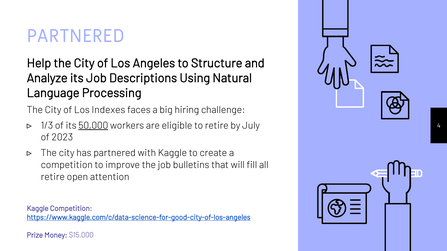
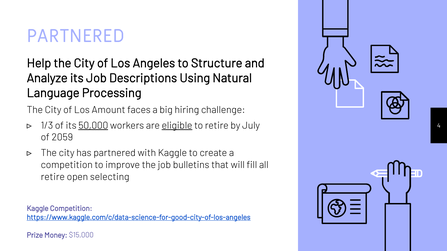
Indexes: Indexes -> Amount
eligible underline: none -> present
2023: 2023 -> 2059
attention: attention -> selecting
